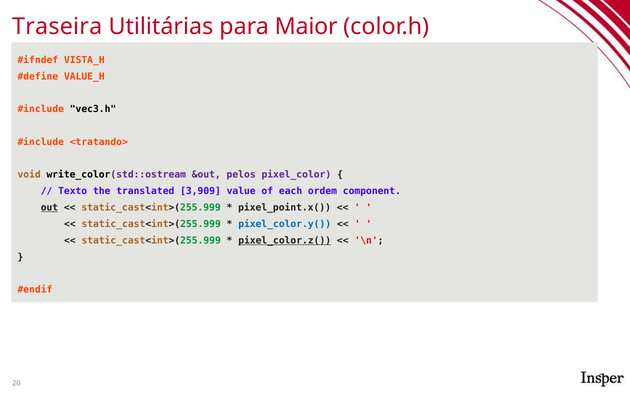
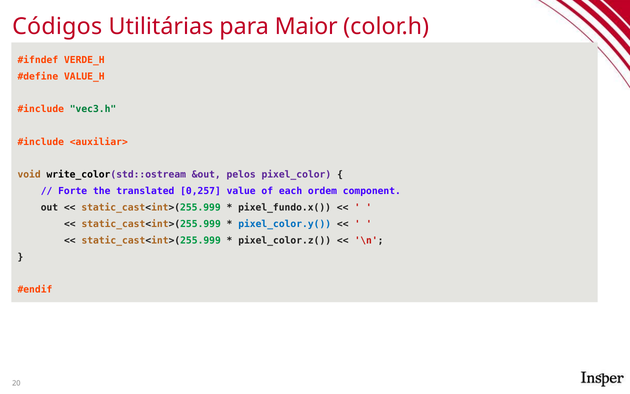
Traseira: Traseira -> Códigos
VISTA_H: VISTA_H -> VERDE_H
vec3.h colour: black -> green
<tratando>: <tratando> -> <auxiliar>
Texto: Texto -> Forte
3,909: 3,909 -> 0,257
out underline: present -> none
pixel_point.x(: pixel_point.x( -> pixel_fundo.x(
pixel_color.z( underline: present -> none
